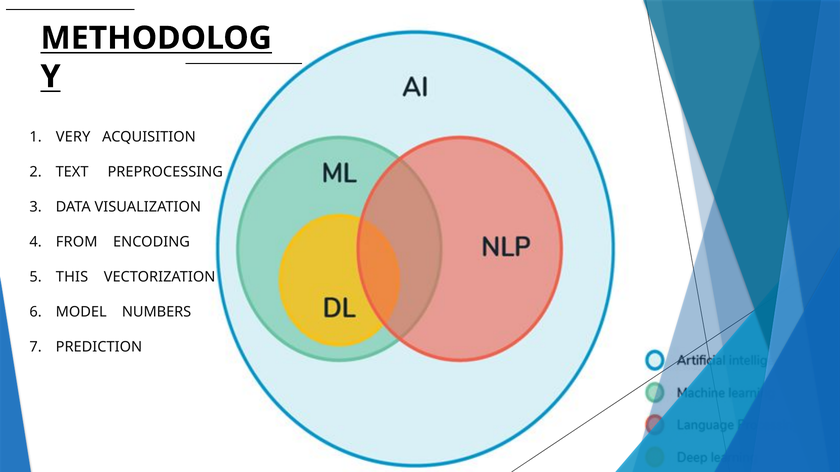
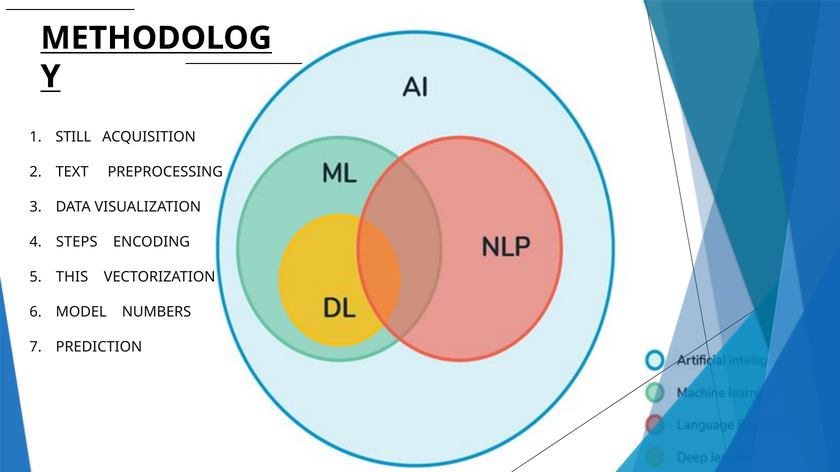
VERY: VERY -> STILL
FROM: FROM -> STEPS
